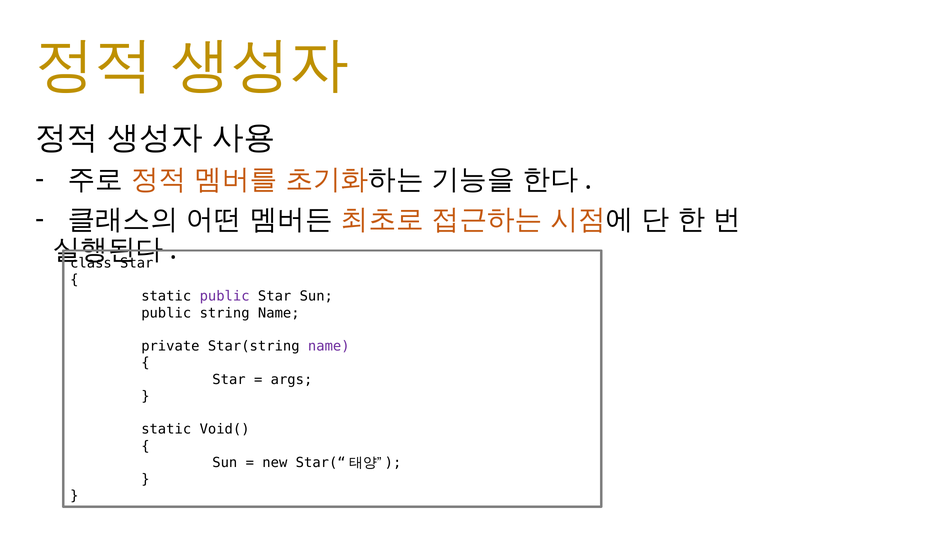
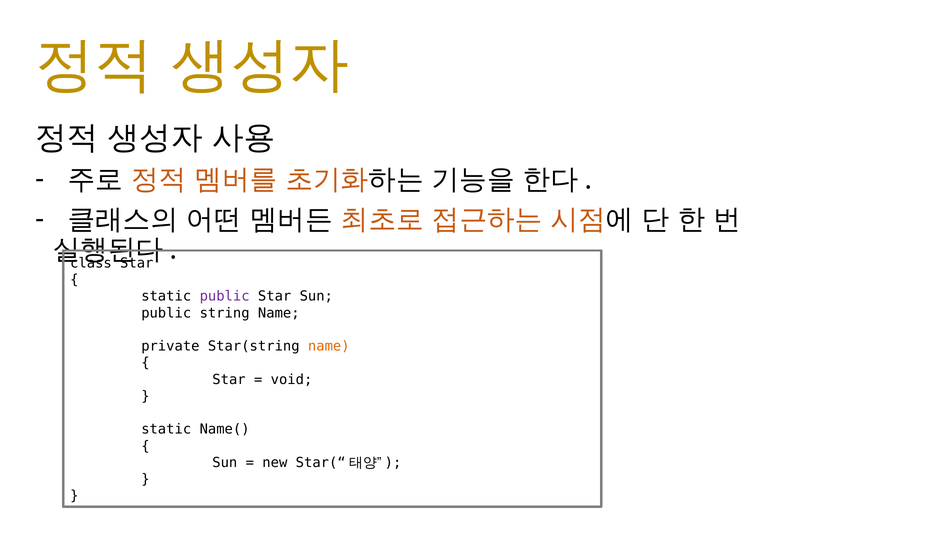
name at (329, 346) colour: purple -> orange
args: args -> void
Void(: Void( -> Name(
